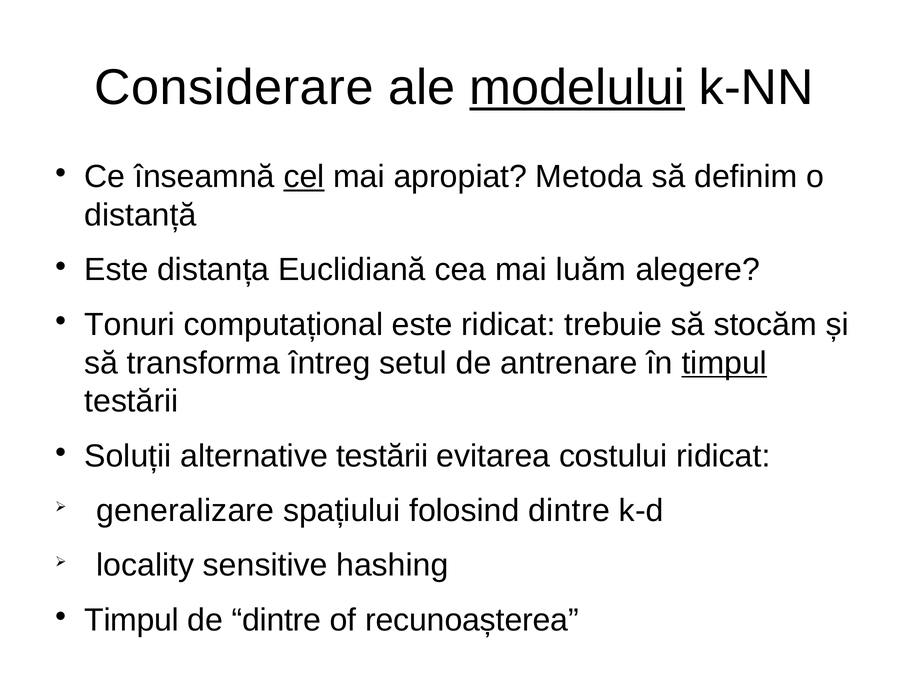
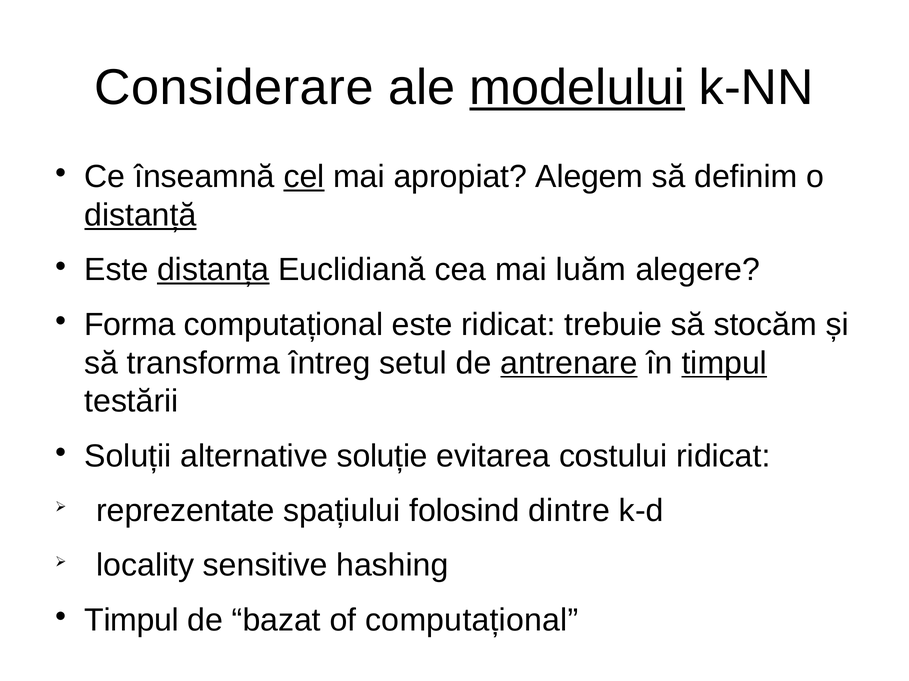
Metoda: Metoda -> Alegem
distanță underline: none -> present
distanța underline: none -> present
Tonuri: Tonuri -> Forma
antrenare underline: none -> present
alternative testării: testării -> soluție
generalizare: generalizare -> reprezentate
de dintre: dintre -> bazat
of recunoașterea: recunoașterea -> computațional
